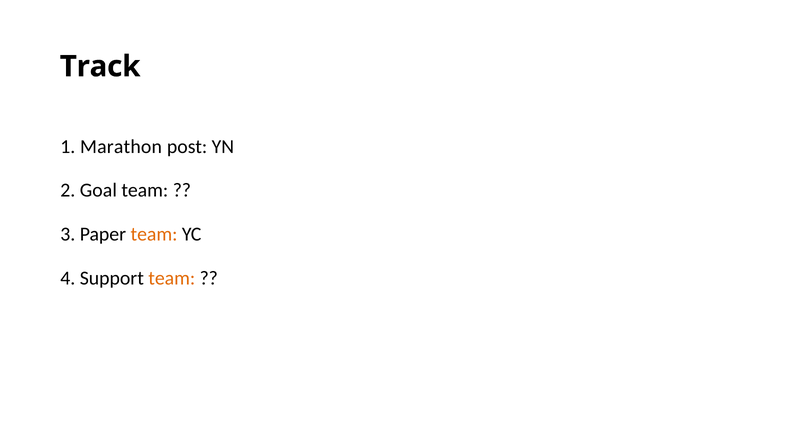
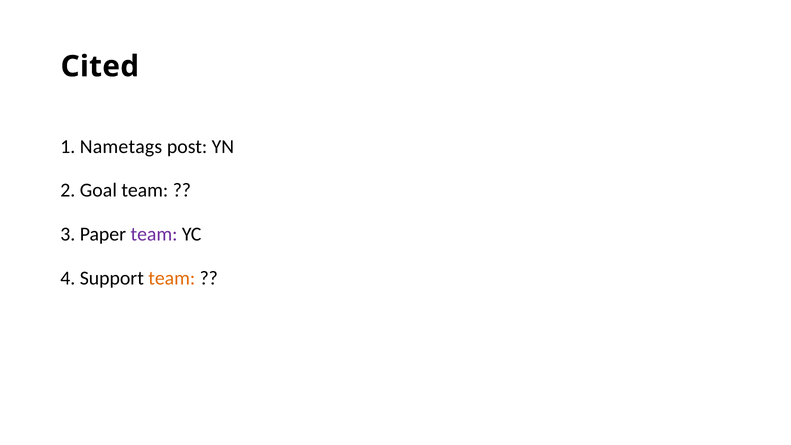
Track: Track -> Cited
Marathon: Marathon -> Nametags
team at (154, 234) colour: orange -> purple
